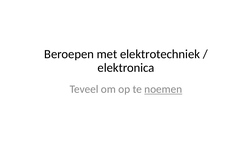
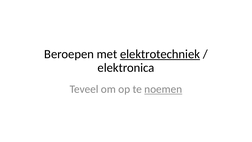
elektrotechniek underline: none -> present
